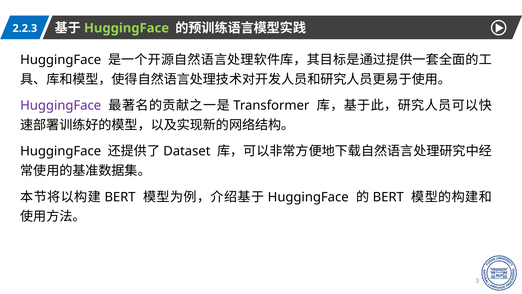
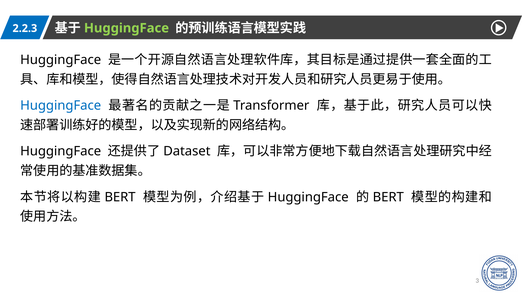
HuggingFace at (61, 105) colour: purple -> blue
